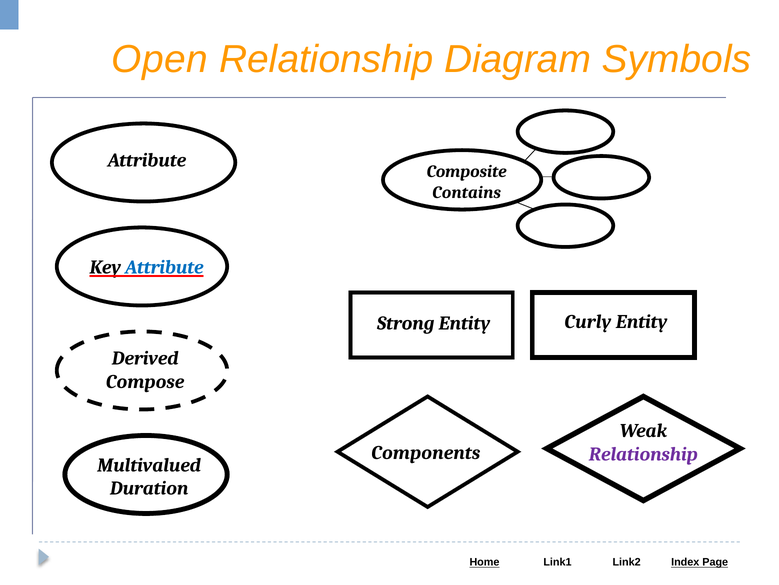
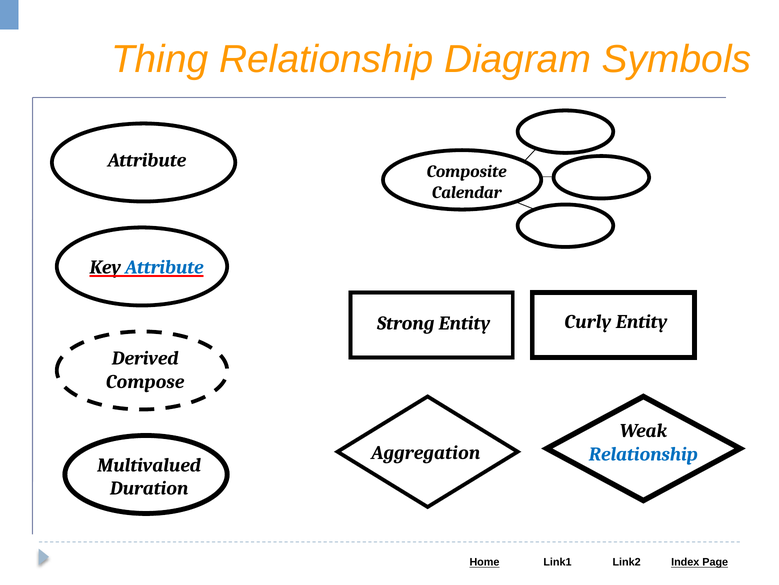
Open: Open -> Thing
Contains: Contains -> Calendar
Components: Components -> Aggregation
Relationship at (643, 454) colour: purple -> blue
